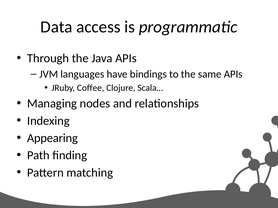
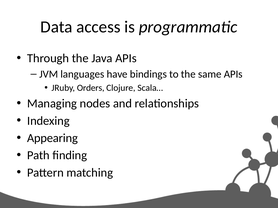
Coffee: Coffee -> Orders
